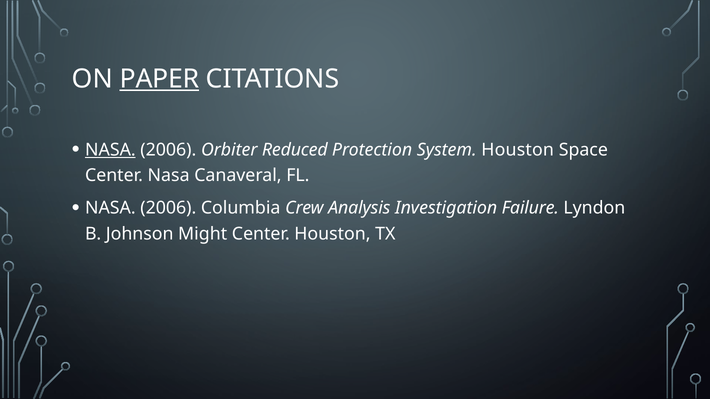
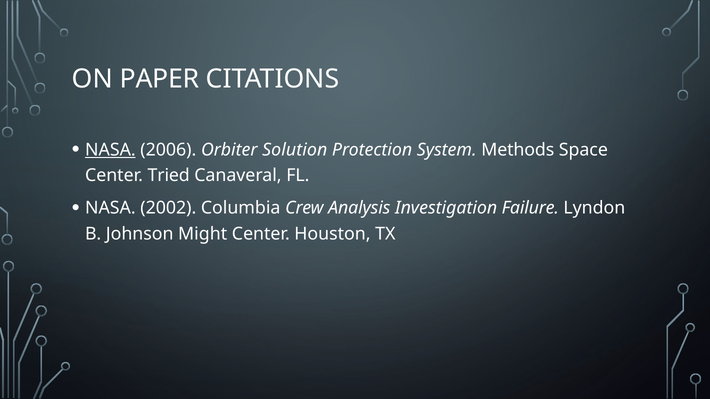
PAPER underline: present -> none
Reduced: Reduced -> Solution
System Houston: Houston -> Methods
Center Nasa: Nasa -> Tried
2006 at (168, 208): 2006 -> 2002
